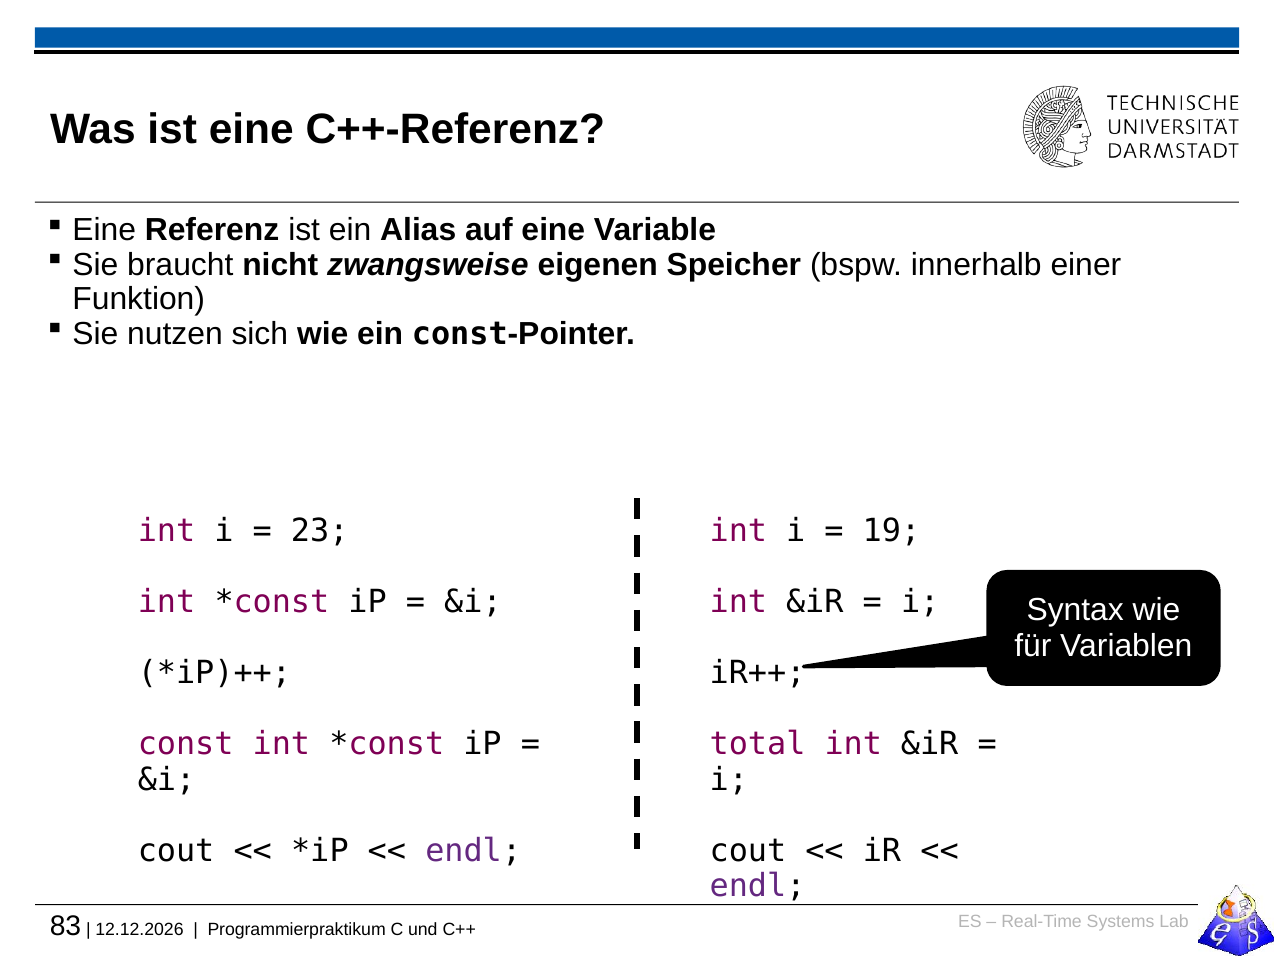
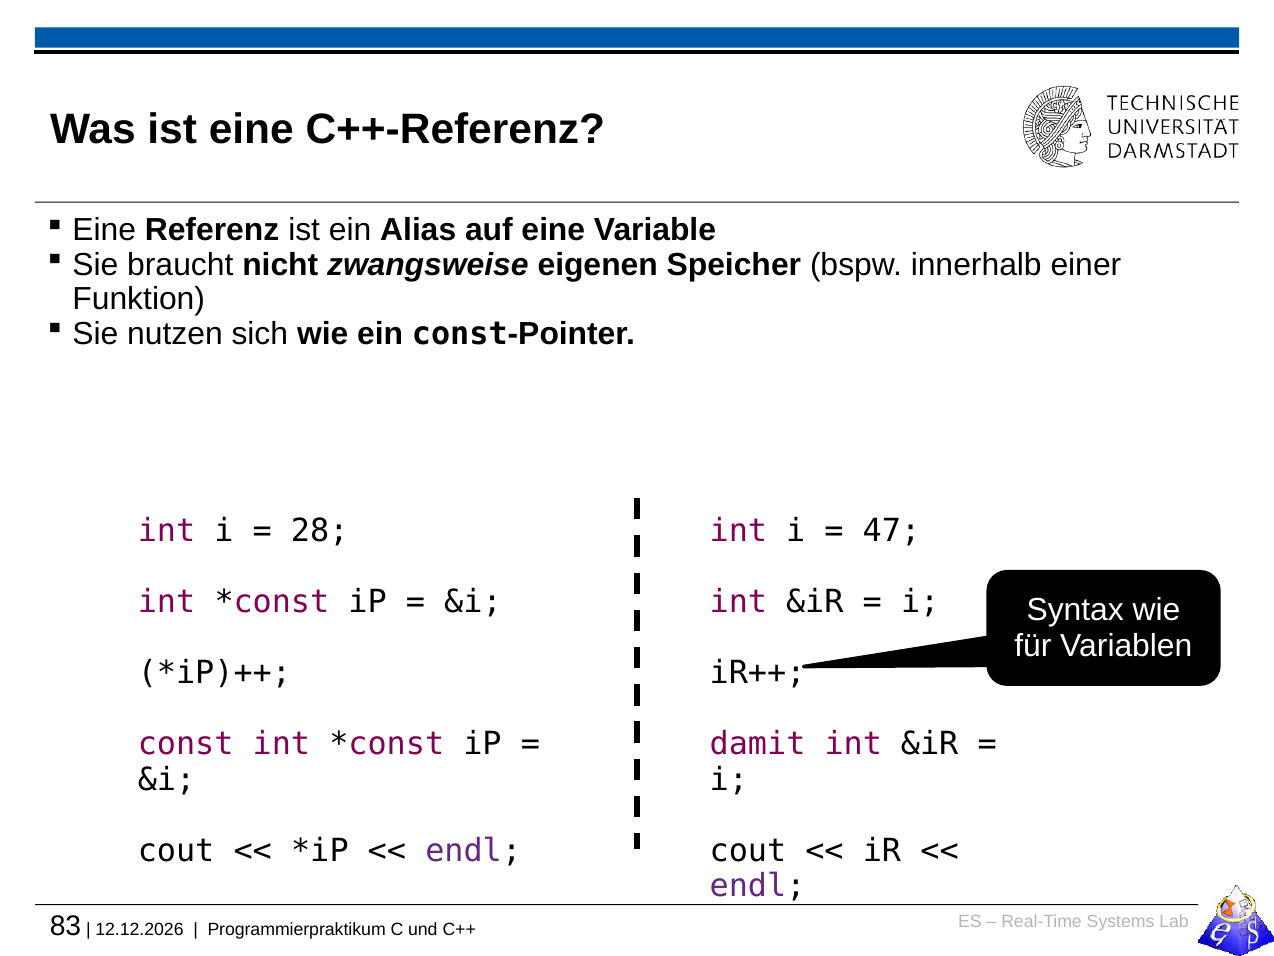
23: 23 -> 28
19: 19 -> 47
total: total -> damit
